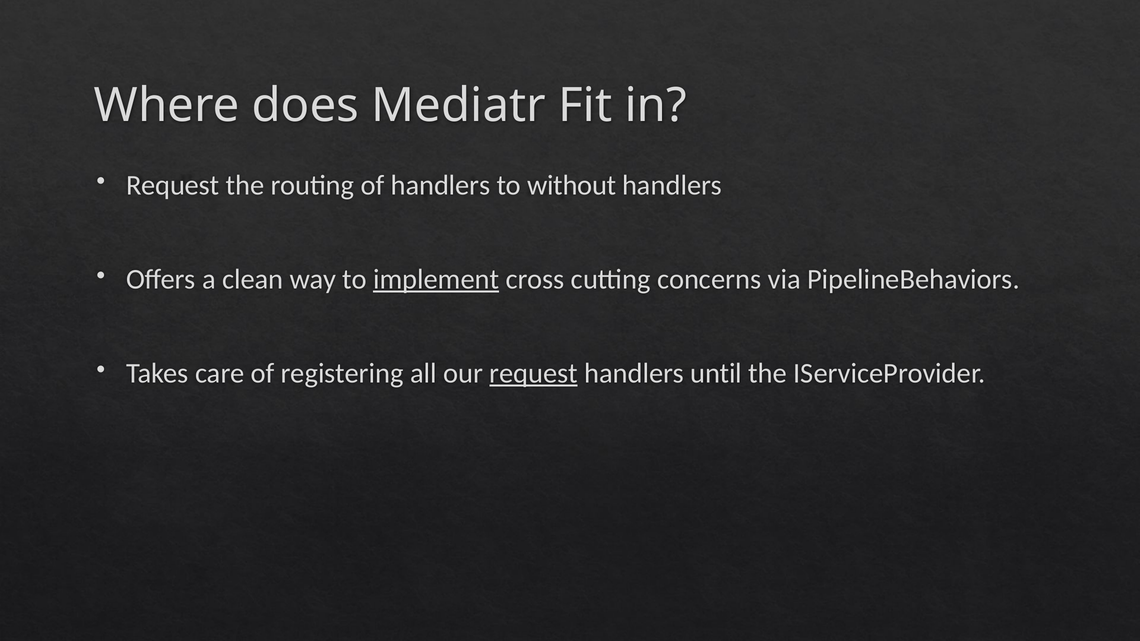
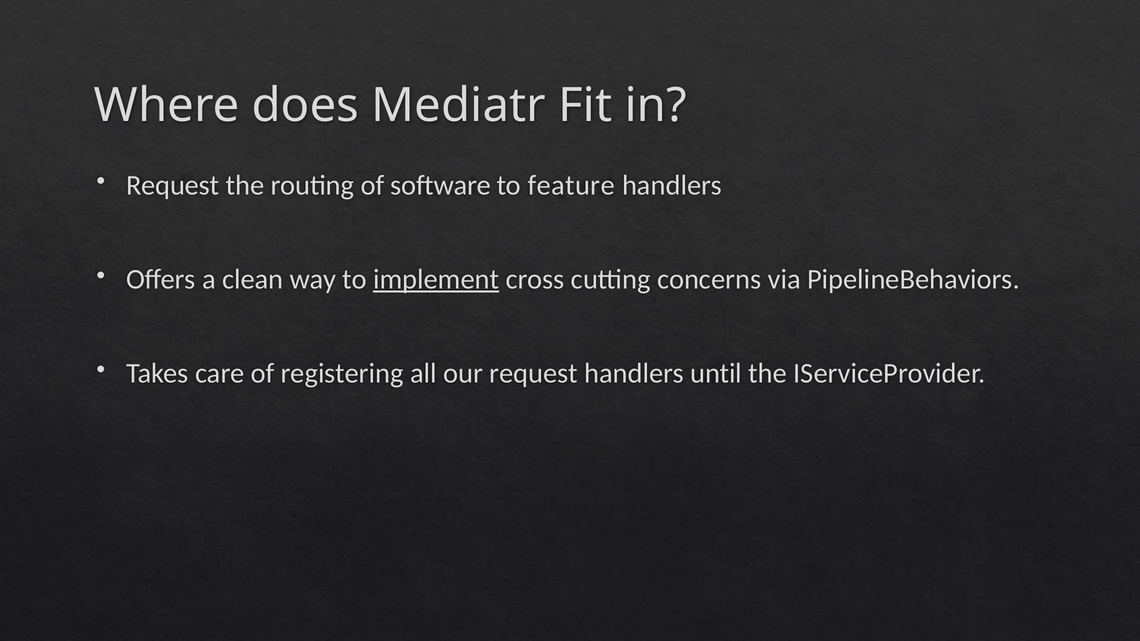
of handlers: handlers -> software
without: without -> feature
request at (534, 373) underline: present -> none
